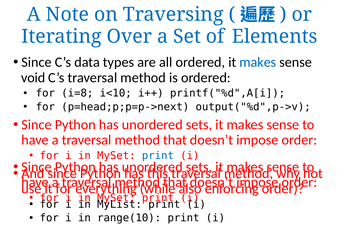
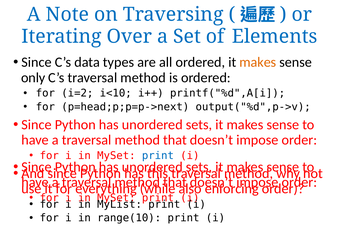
makes at (258, 62) colour: blue -> orange
void: void -> only
i=8: i=8 -> i=2
